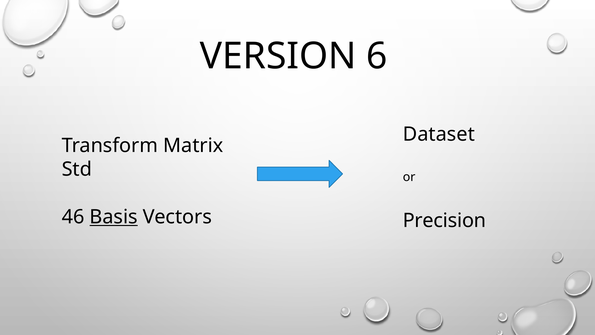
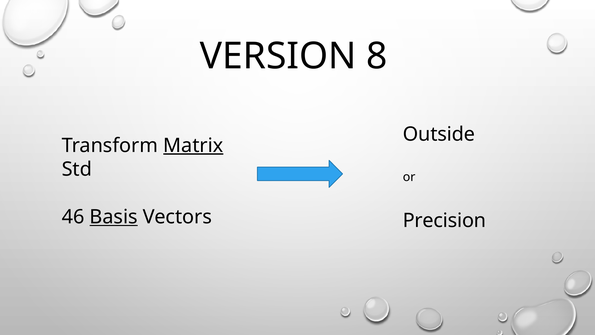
6: 6 -> 8
Dataset: Dataset -> Outside
Matrix underline: none -> present
